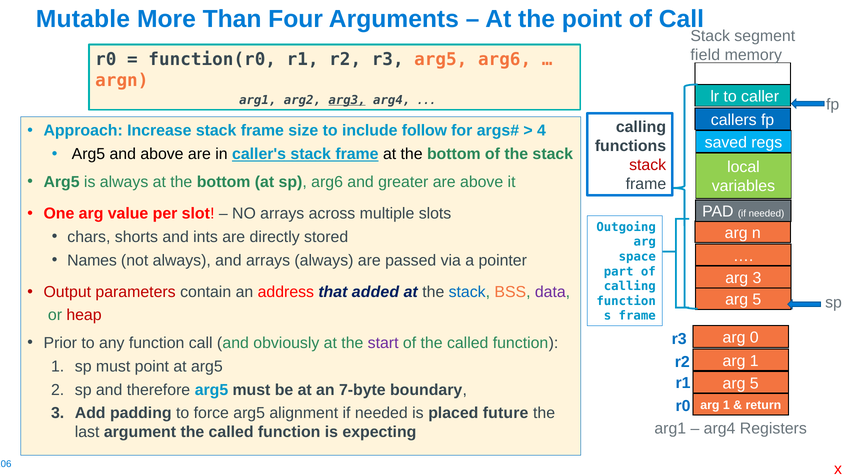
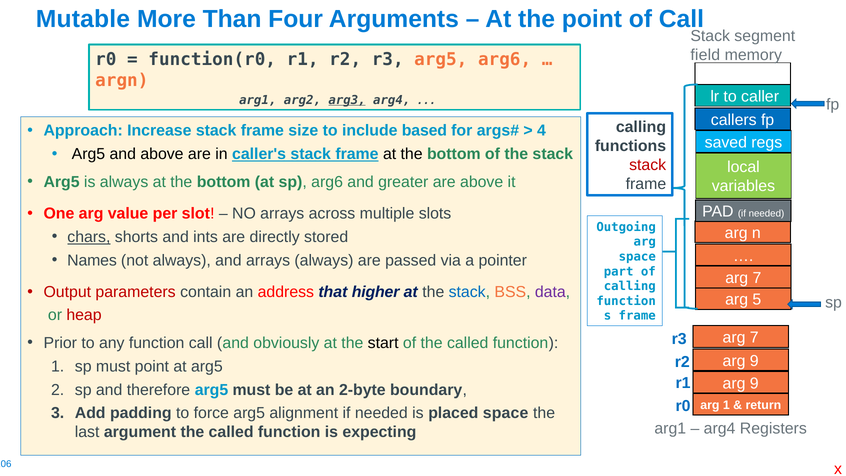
follow: follow -> based
chars underline: none -> present
3 at (757, 278): 3 -> 7
added: added -> higher
0 at (754, 338): 0 -> 7
start colour: purple -> black
1 at (754, 361): 1 -> 9
5 at (754, 383): 5 -> 9
7-byte: 7-byte -> 2-byte
placed future: future -> space
